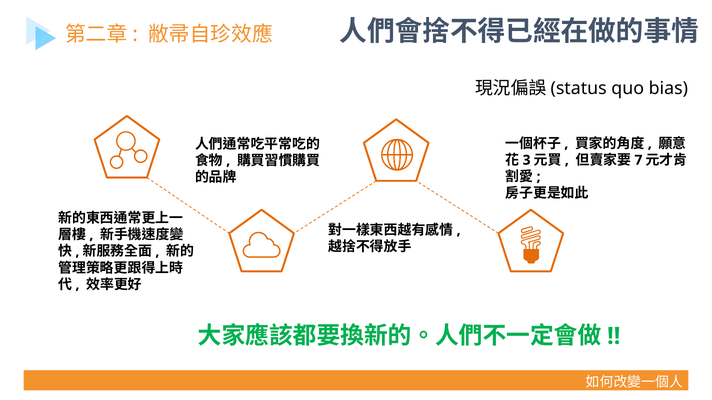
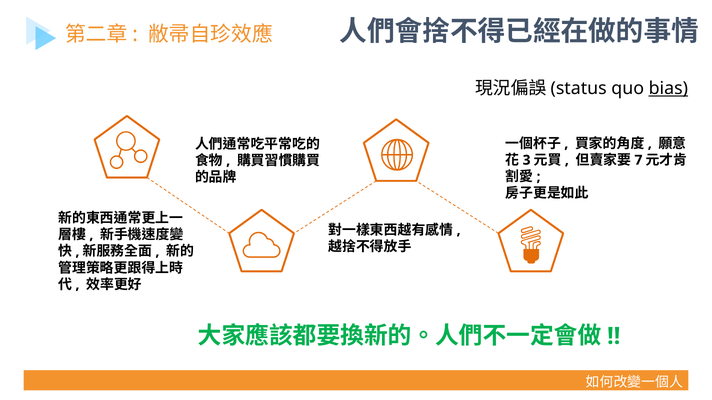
bias underline: none -> present
